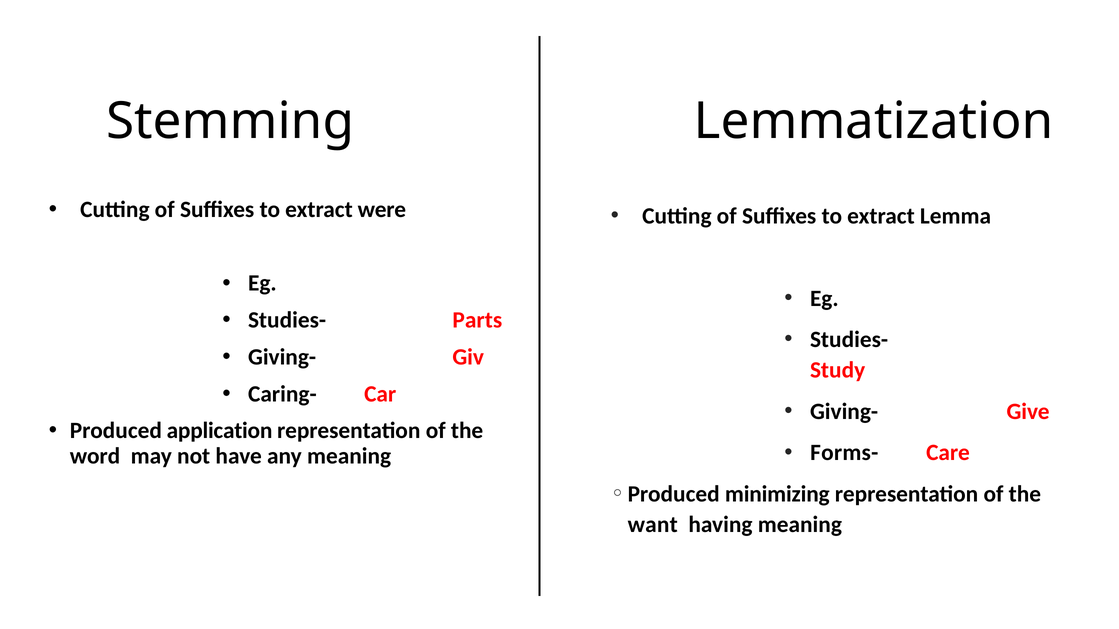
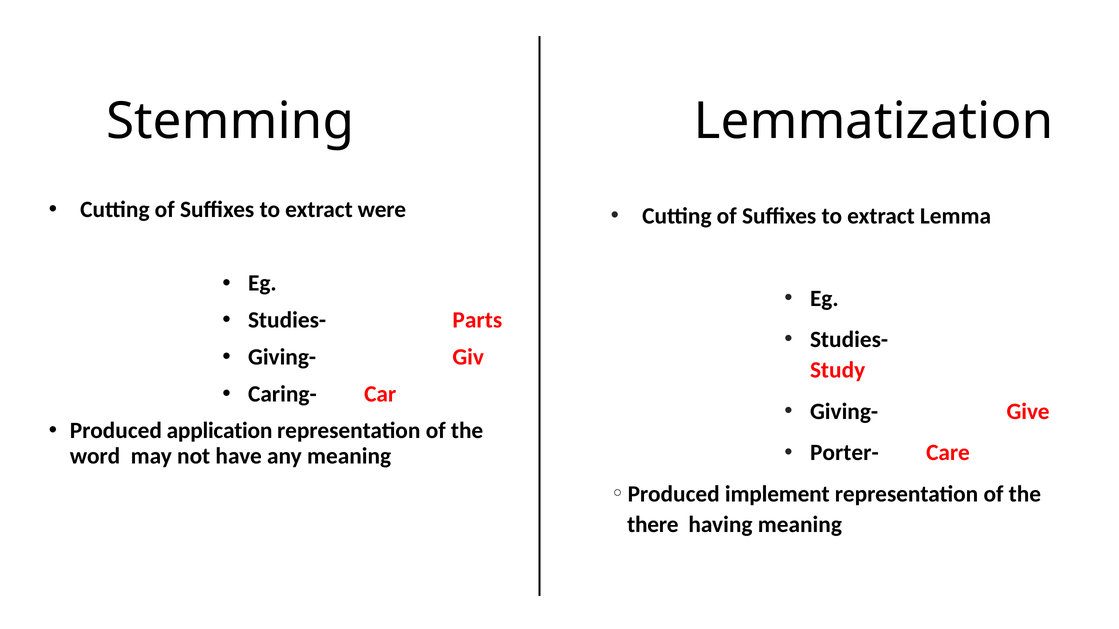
Forms-: Forms- -> Porter-
minimizing: minimizing -> implement
want: want -> there
